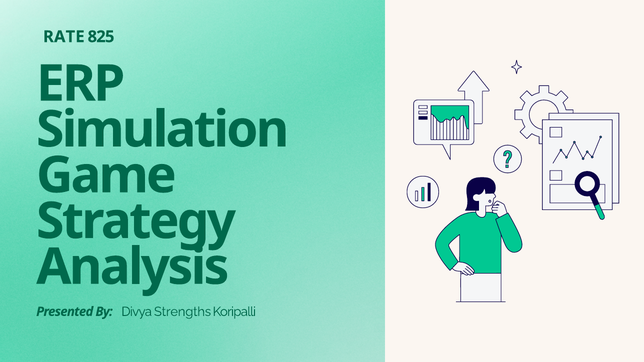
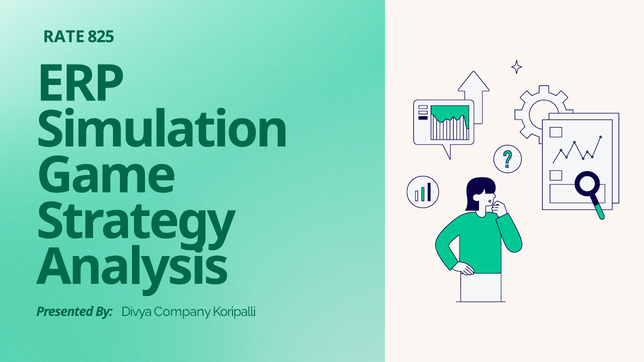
Strengths: Strengths -> Company
